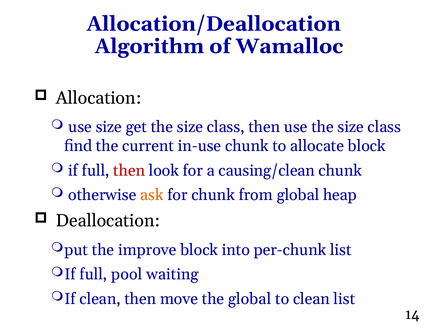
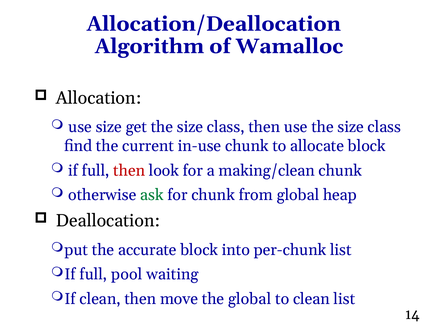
causing/clean: causing/clean -> making/clean
ask colour: orange -> green
improve: improve -> accurate
